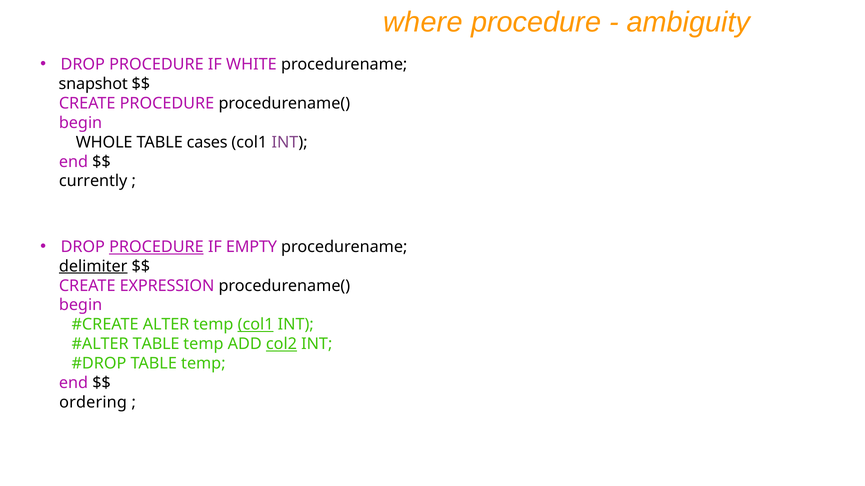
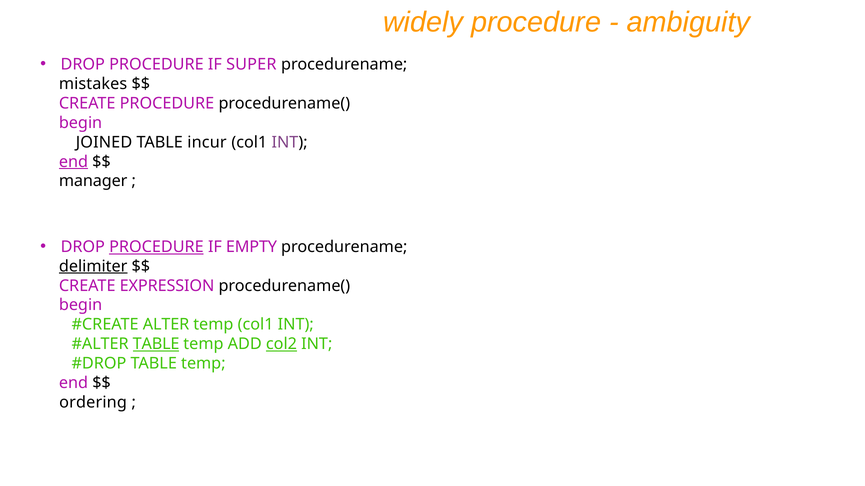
where: where -> widely
WHITE: WHITE -> SUPER
snapshot: snapshot -> mistakes
WHOLE: WHOLE -> JOINED
cases: cases -> incur
end at (73, 162) underline: none -> present
currently: currently -> manager
col1 at (256, 325) underline: present -> none
TABLE at (156, 344) underline: none -> present
